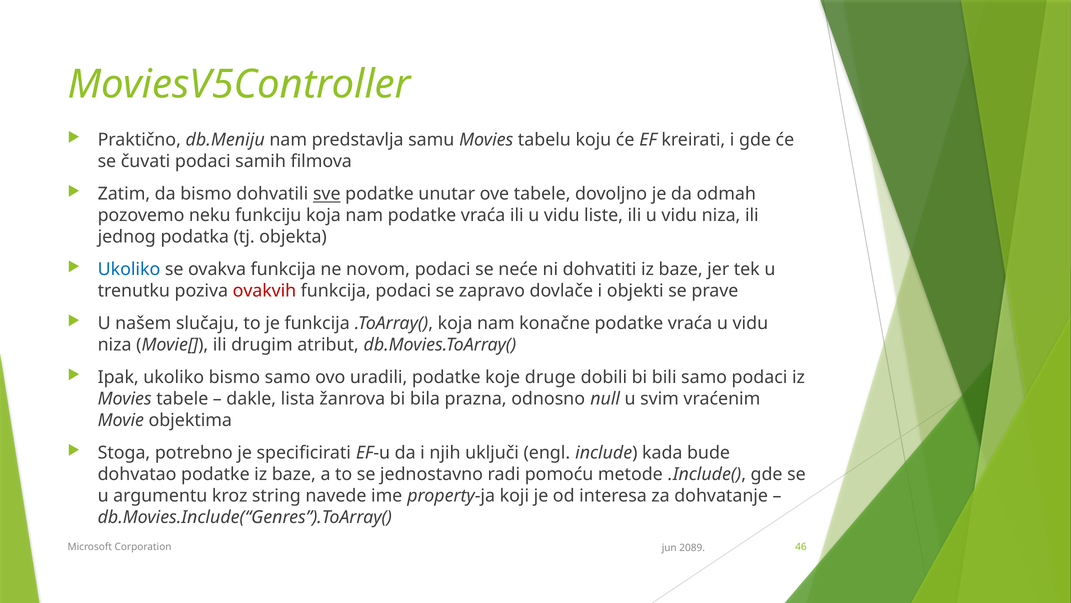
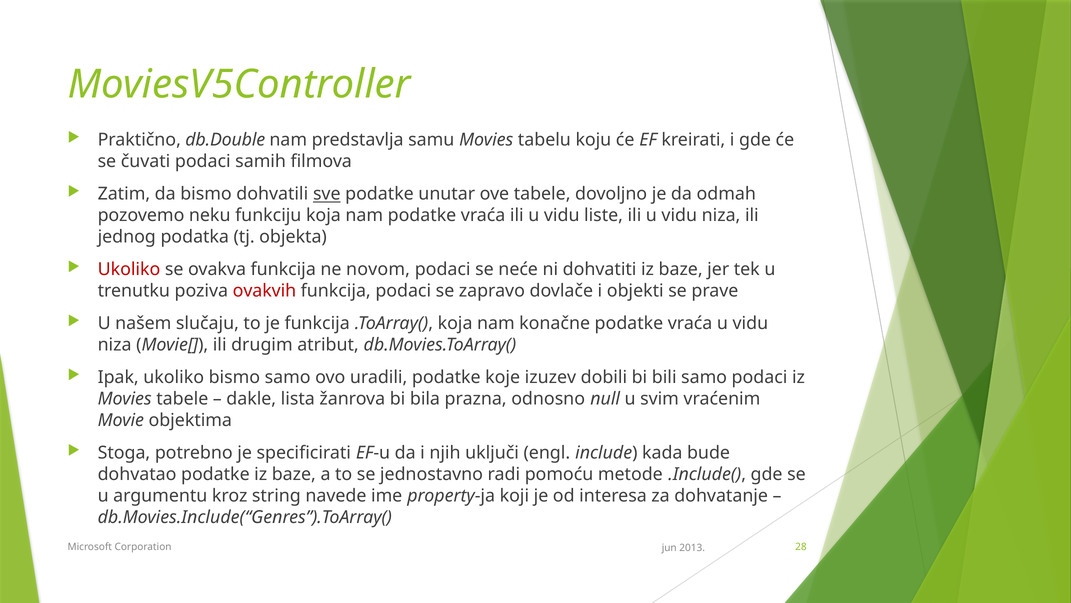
db.Meniju: db.Meniju -> db.Double
Ukoliko at (129, 269) colour: blue -> red
druge: druge -> izuzev
46: 46 -> 28
2089: 2089 -> 2013
